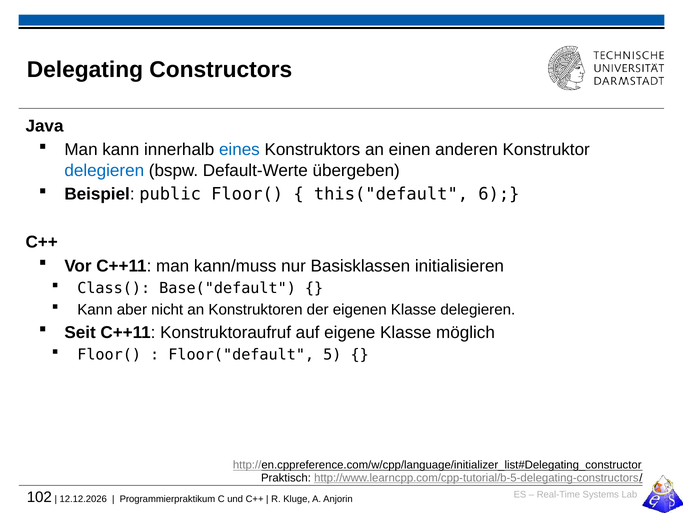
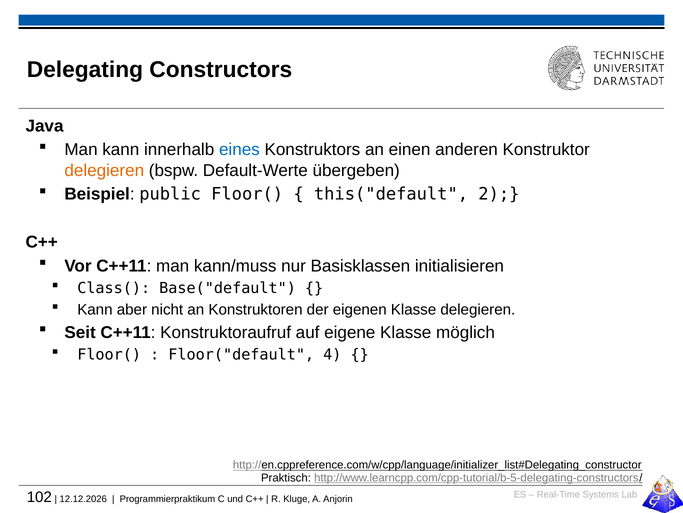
delegieren at (104, 170) colour: blue -> orange
6: 6 -> 2
5: 5 -> 4
